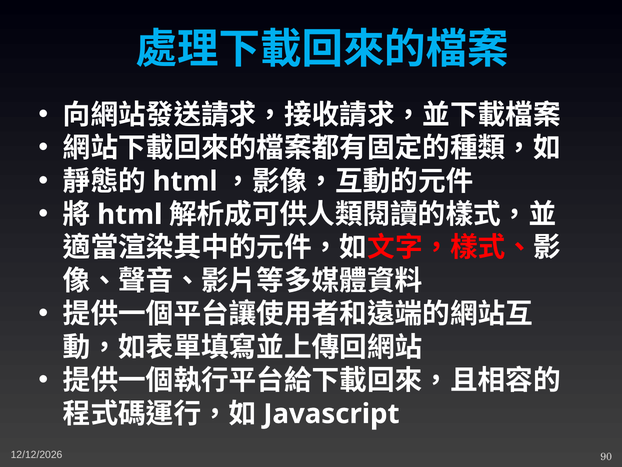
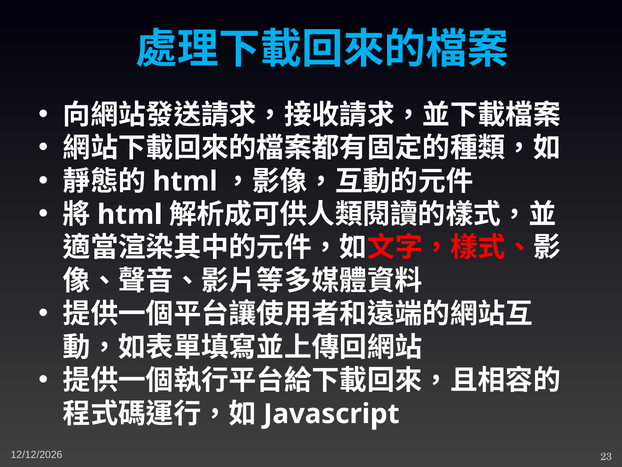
90: 90 -> 23
